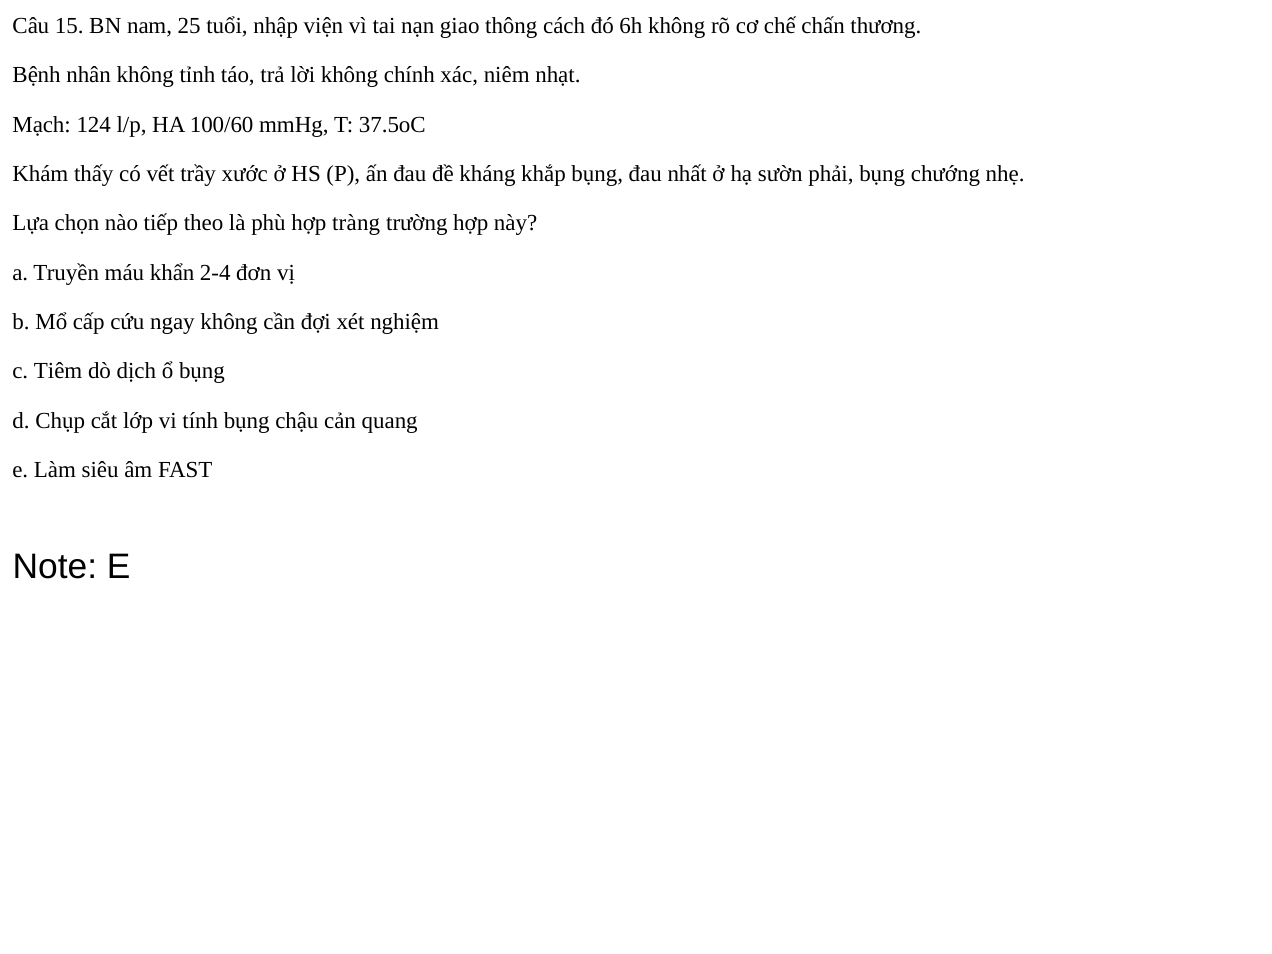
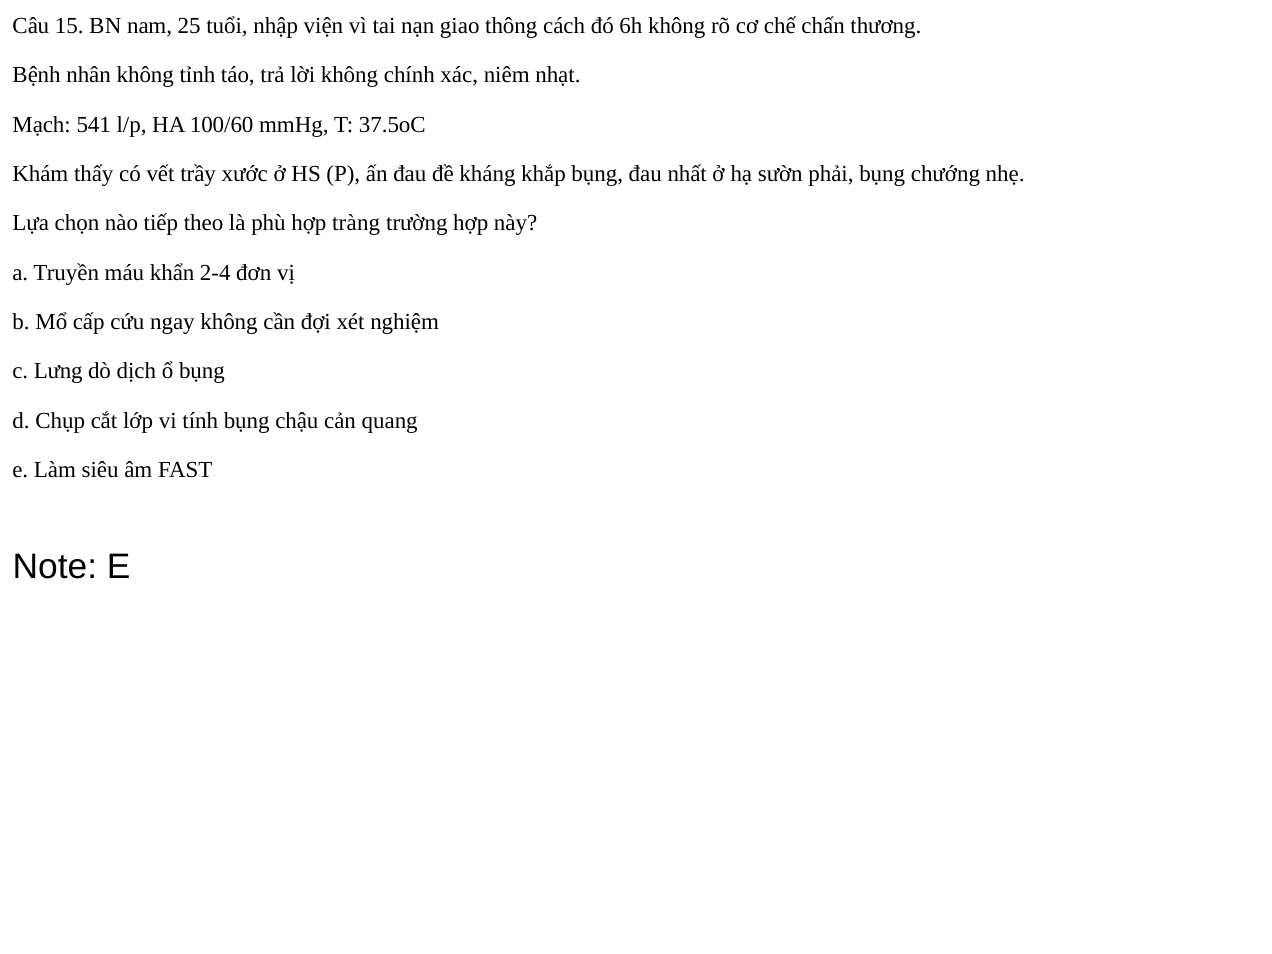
124: 124 -> 541
Tiêm: Tiêm -> Lưng
